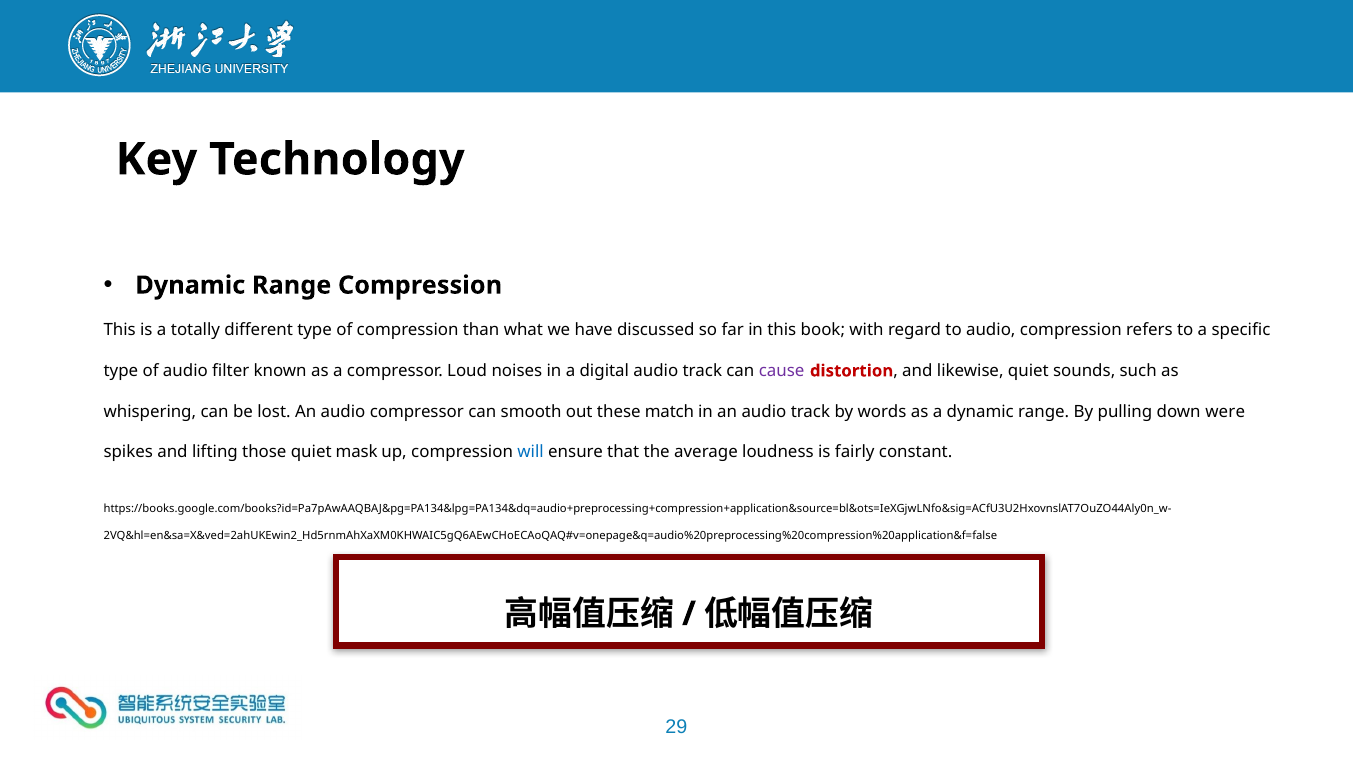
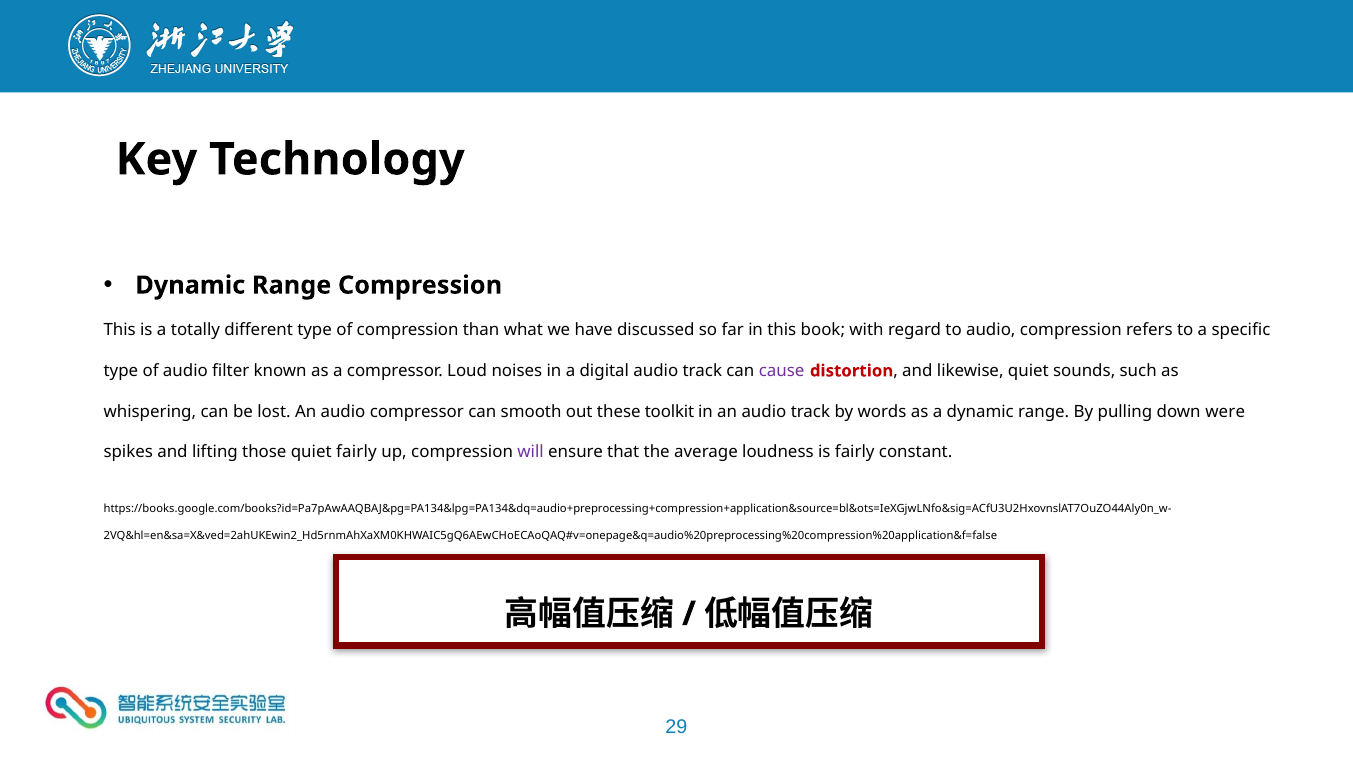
match: match -> toolkit
quiet mask: mask -> fairly
will colour: blue -> purple
